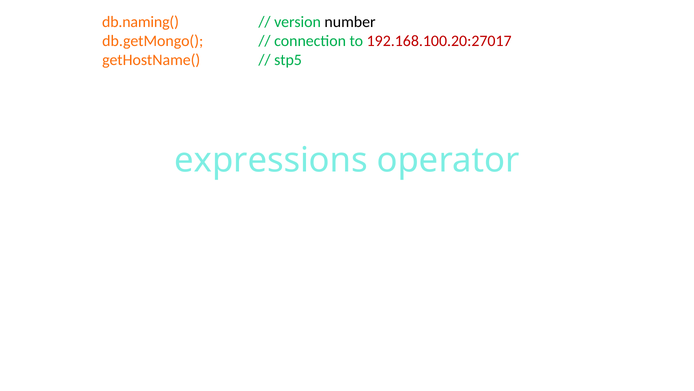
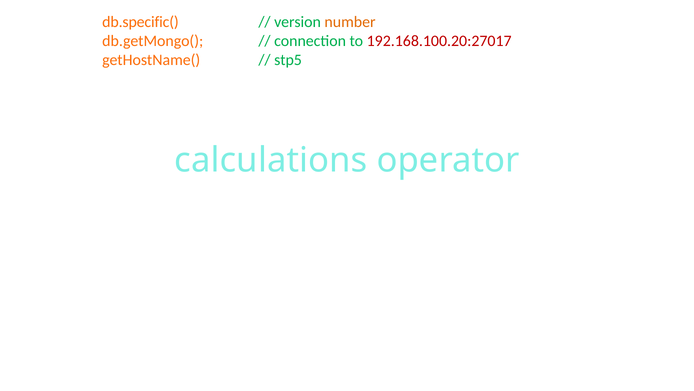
db.naming(: db.naming( -> db.specific(
number colour: black -> orange
expressions: expressions -> calculations
